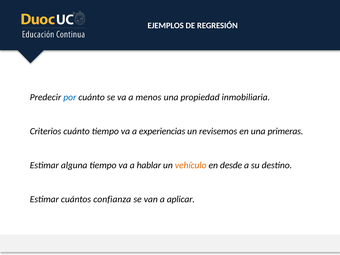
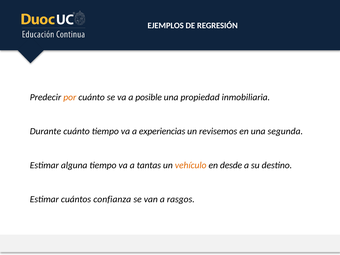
por colour: blue -> orange
menos: menos -> posible
Criterios: Criterios -> Durante
primeras: primeras -> segunda
hablar: hablar -> tantas
aplicar: aplicar -> rasgos
